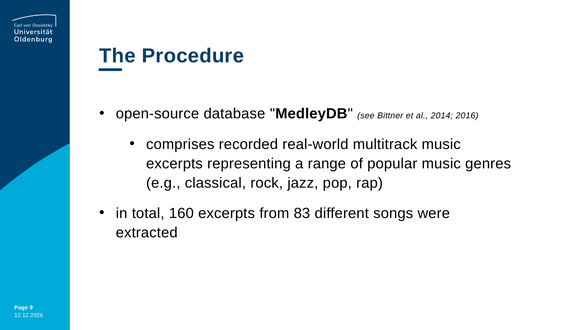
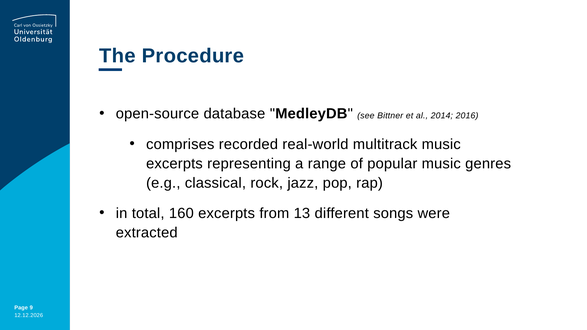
83: 83 -> 13
